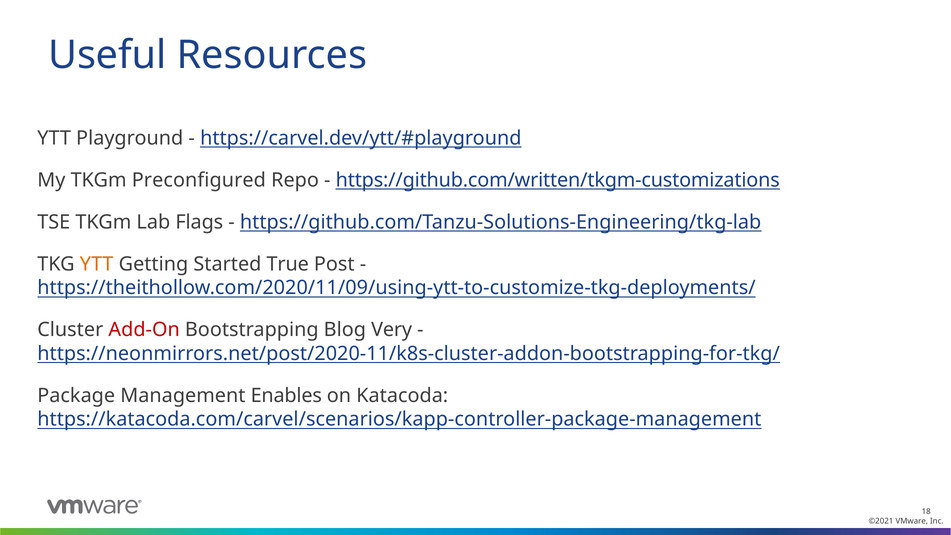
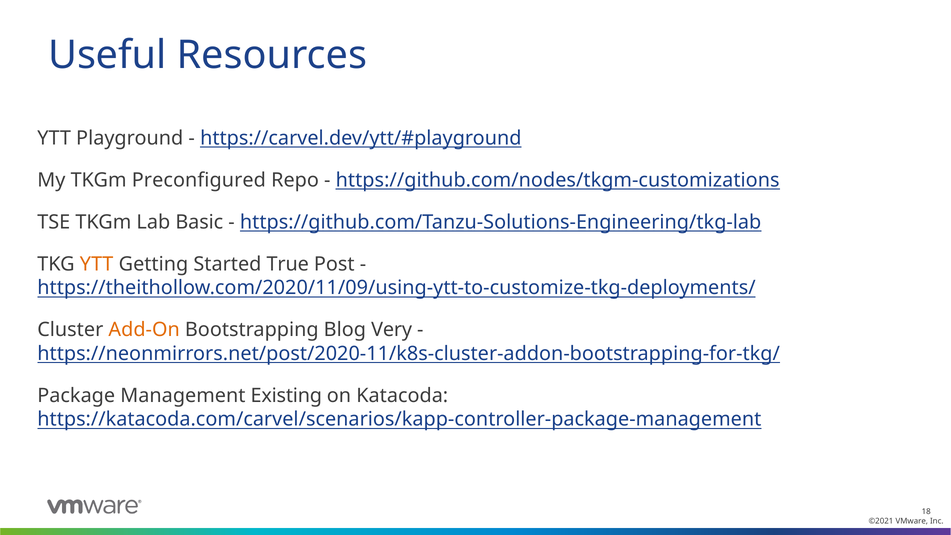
https://github.com/written/tkgm-customizations: https://github.com/written/tkgm-customizations -> https://github.com/nodes/tkgm-customizations
Flags: Flags -> Basic
Add-On colour: red -> orange
Enables: Enables -> Existing
